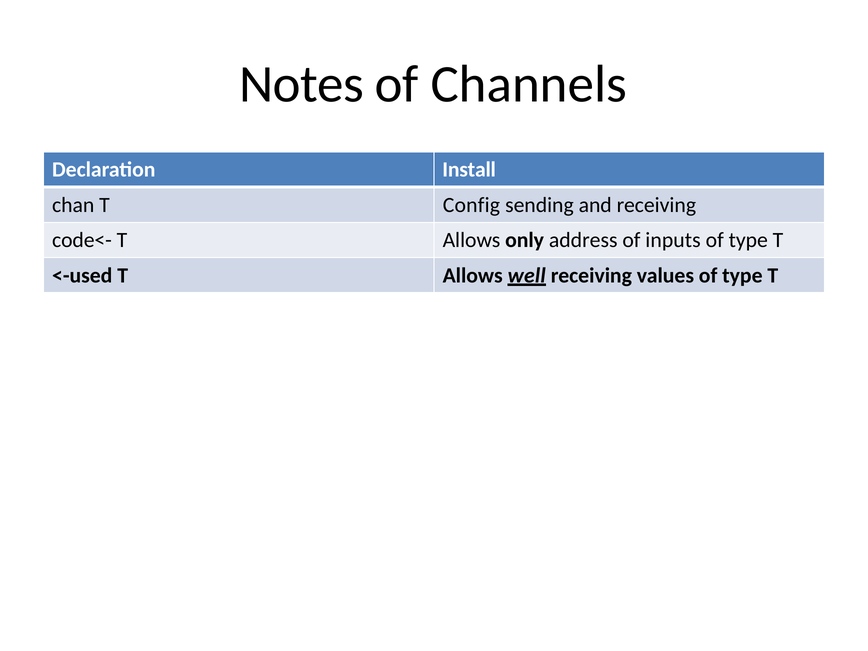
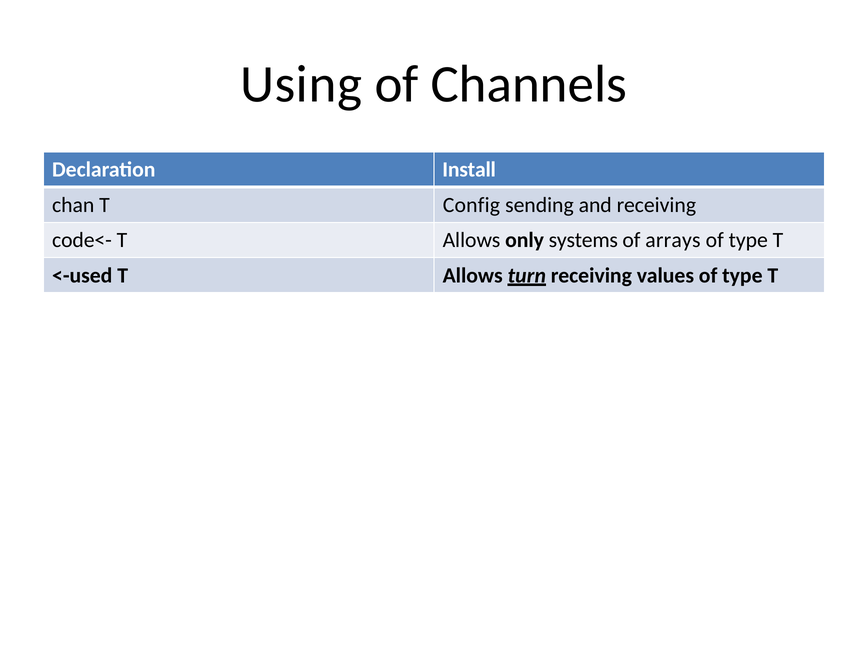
Notes: Notes -> Using
address: address -> systems
inputs: inputs -> arrays
well: well -> turn
